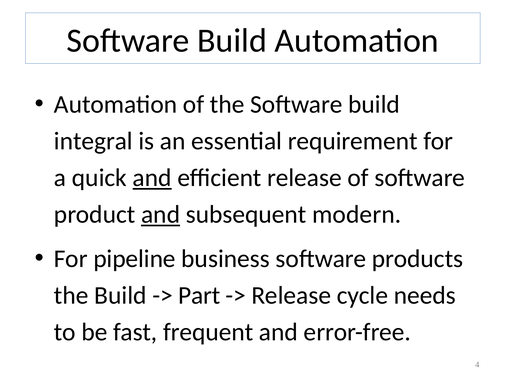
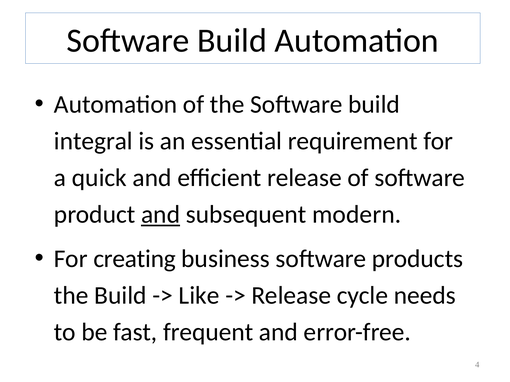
and at (152, 178) underline: present -> none
pipeline: pipeline -> creating
Part: Part -> Like
